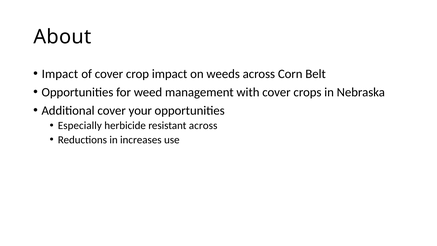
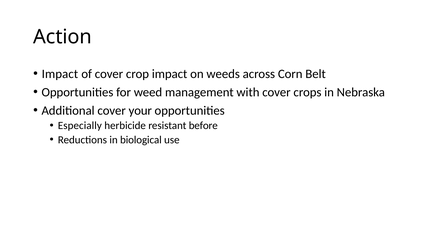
About: About -> Action
resistant across: across -> before
increases: increases -> biological
